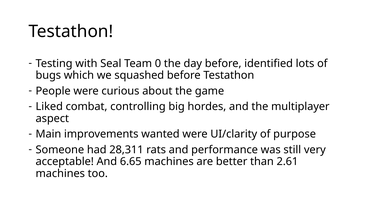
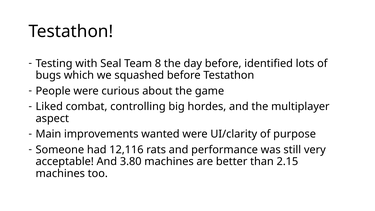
0: 0 -> 8
28,311: 28,311 -> 12,116
6.65: 6.65 -> 3.80
2.61: 2.61 -> 2.15
